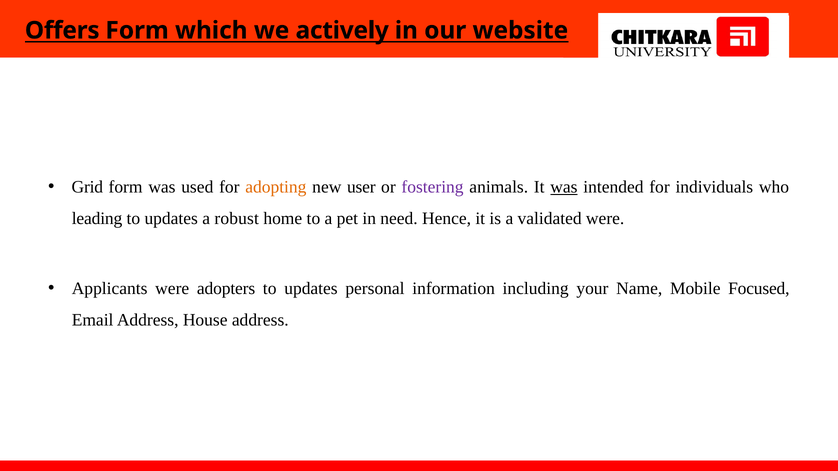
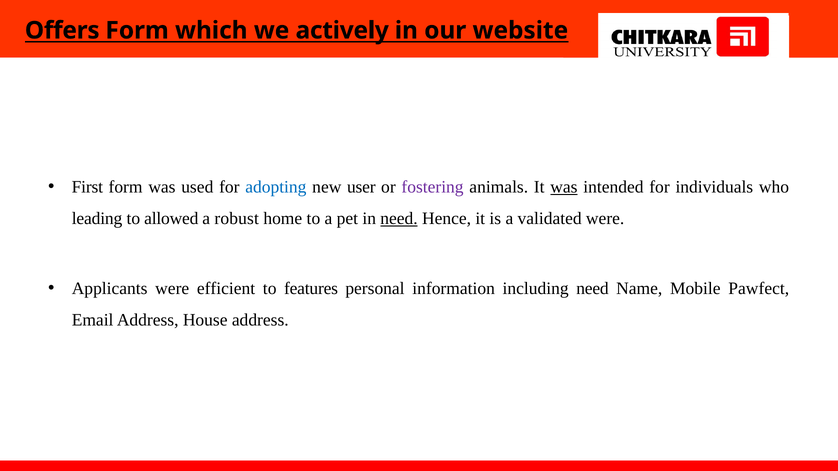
Grid: Grid -> First
adopting colour: orange -> blue
updates at (171, 219): updates -> allowed
need at (399, 219) underline: none -> present
adopters: adopters -> efficient
updates at (311, 289): updates -> features
including your: your -> need
Focused: Focused -> Pawfect
